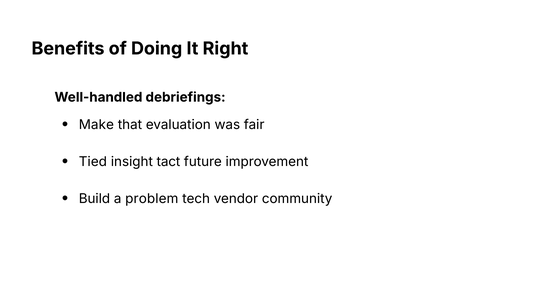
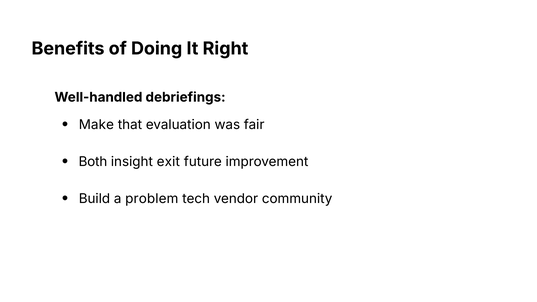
Tied: Tied -> Both
tact: tact -> exit
